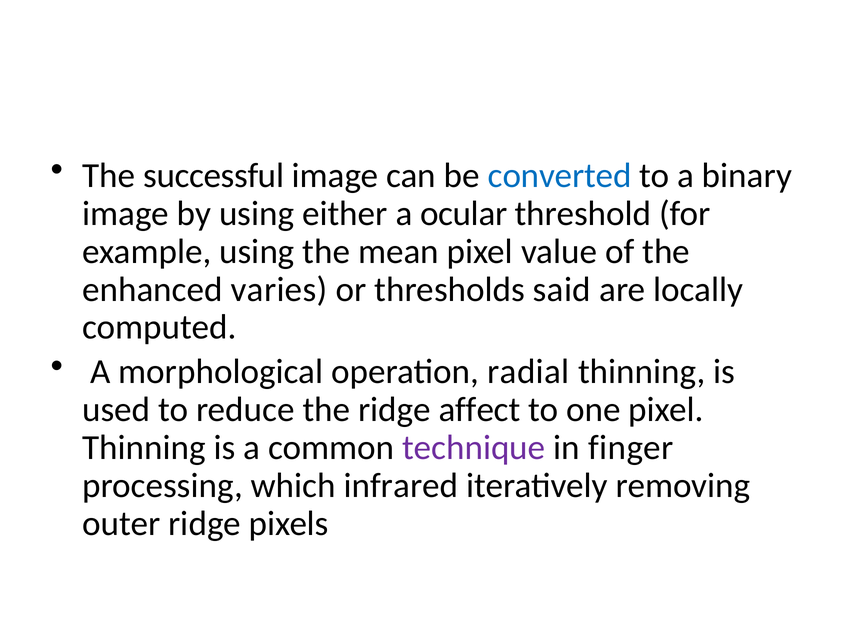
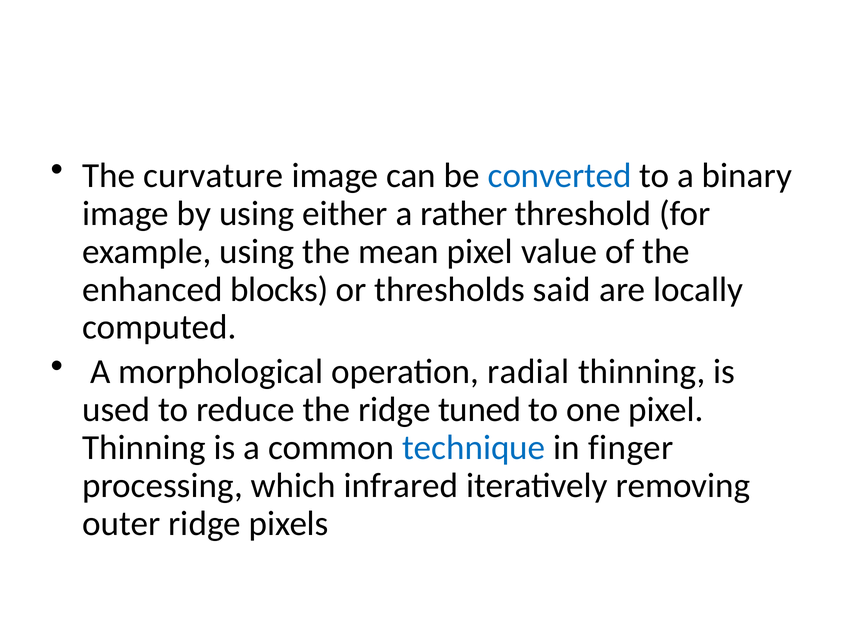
successful: successful -> curvature
ocular: ocular -> rather
varies: varies -> blocks
affect: affect -> tuned
technique colour: purple -> blue
